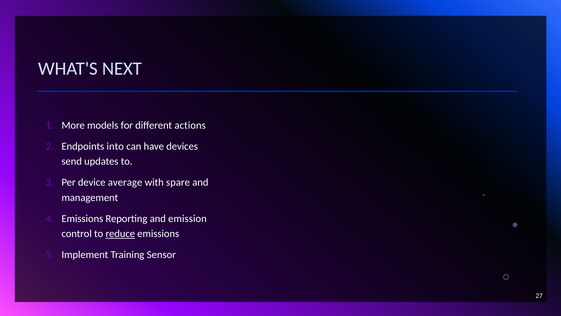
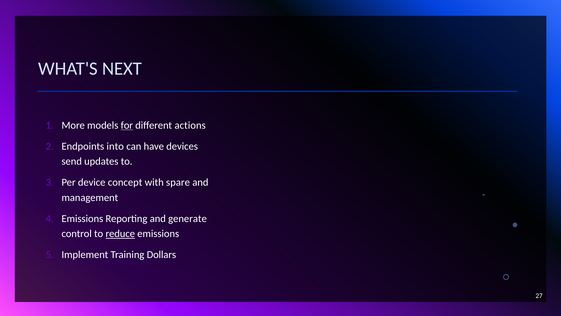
for underline: none -> present
average: average -> concept
emission: emission -> generate
Sensor: Sensor -> Dollars
